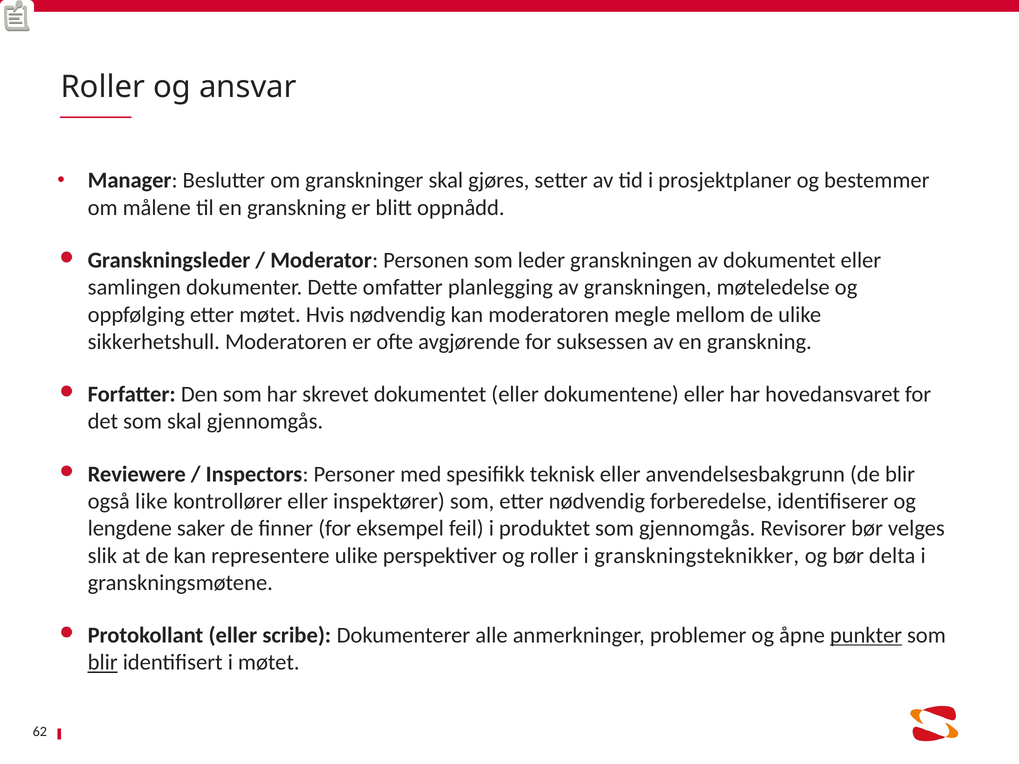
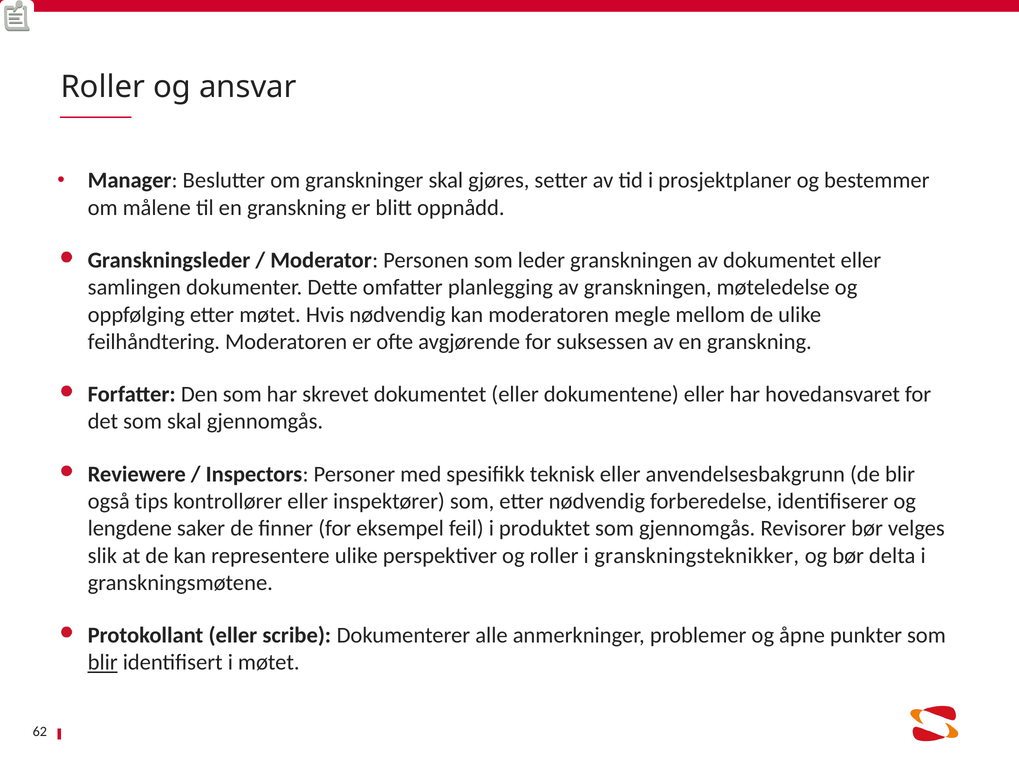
sikkerhetshull: sikkerhetshull -> feilhåndtering
like: like -> tips
punkter underline: present -> none
